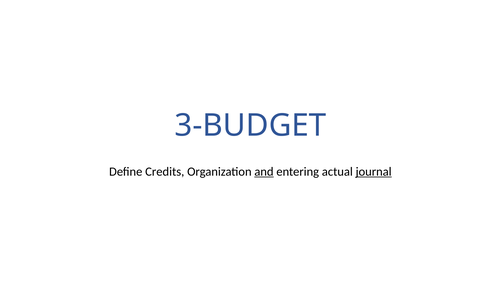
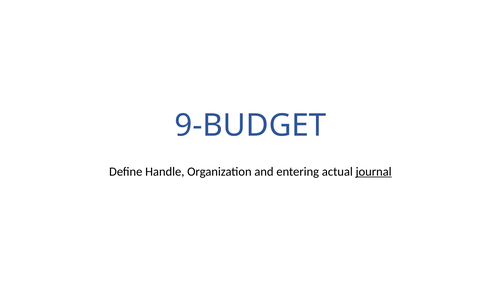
3-BUDGET: 3-BUDGET -> 9-BUDGET
Credits: Credits -> Handle
and underline: present -> none
